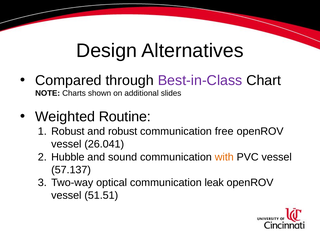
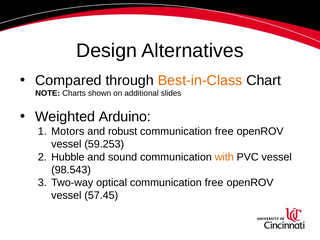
Best-in-Class colour: purple -> orange
Routine: Routine -> Arduino
Robust at (68, 131): Robust -> Motors
26.041: 26.041 -> 59.253
57.137: 57.137 -> 98.543
optical communication leak: leak -> free
51.51: 51.51 -> 57.45
